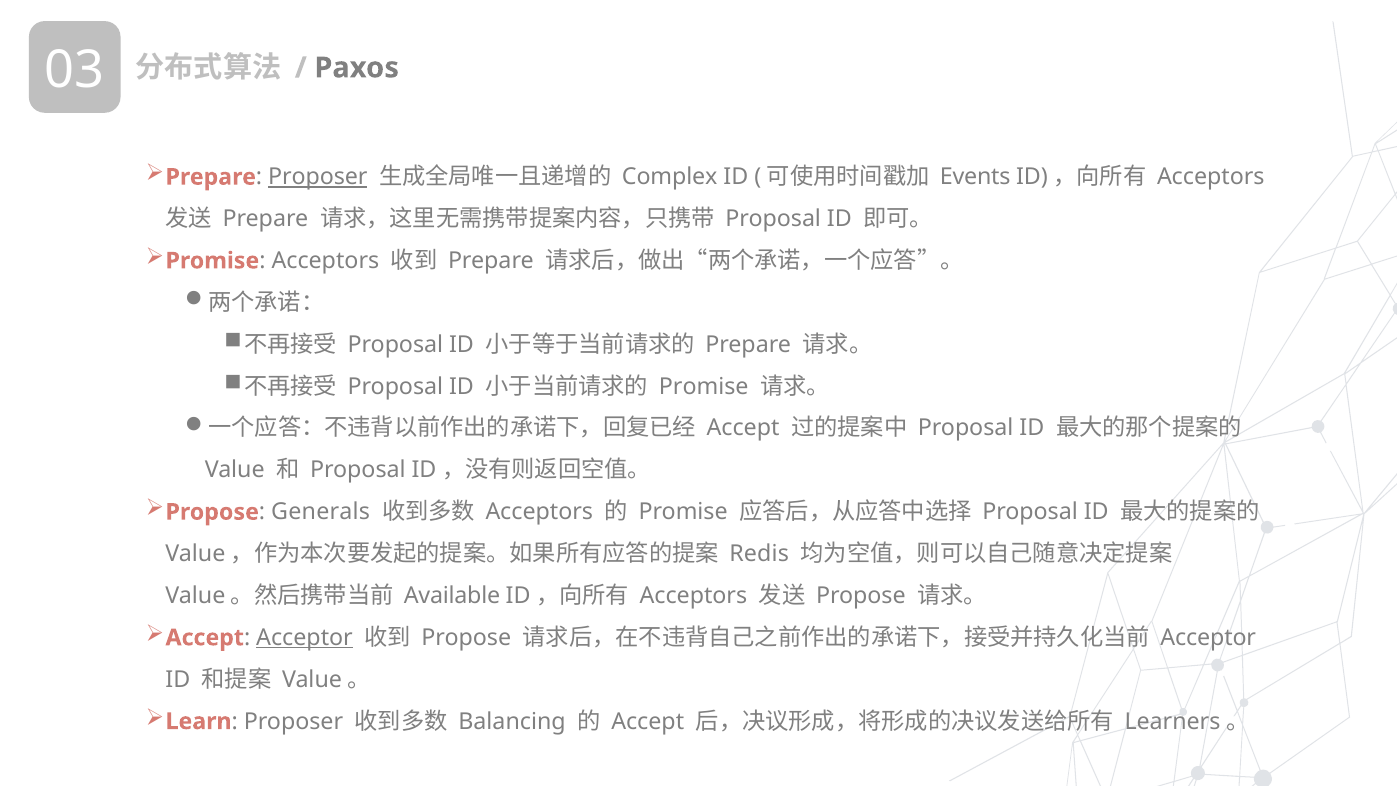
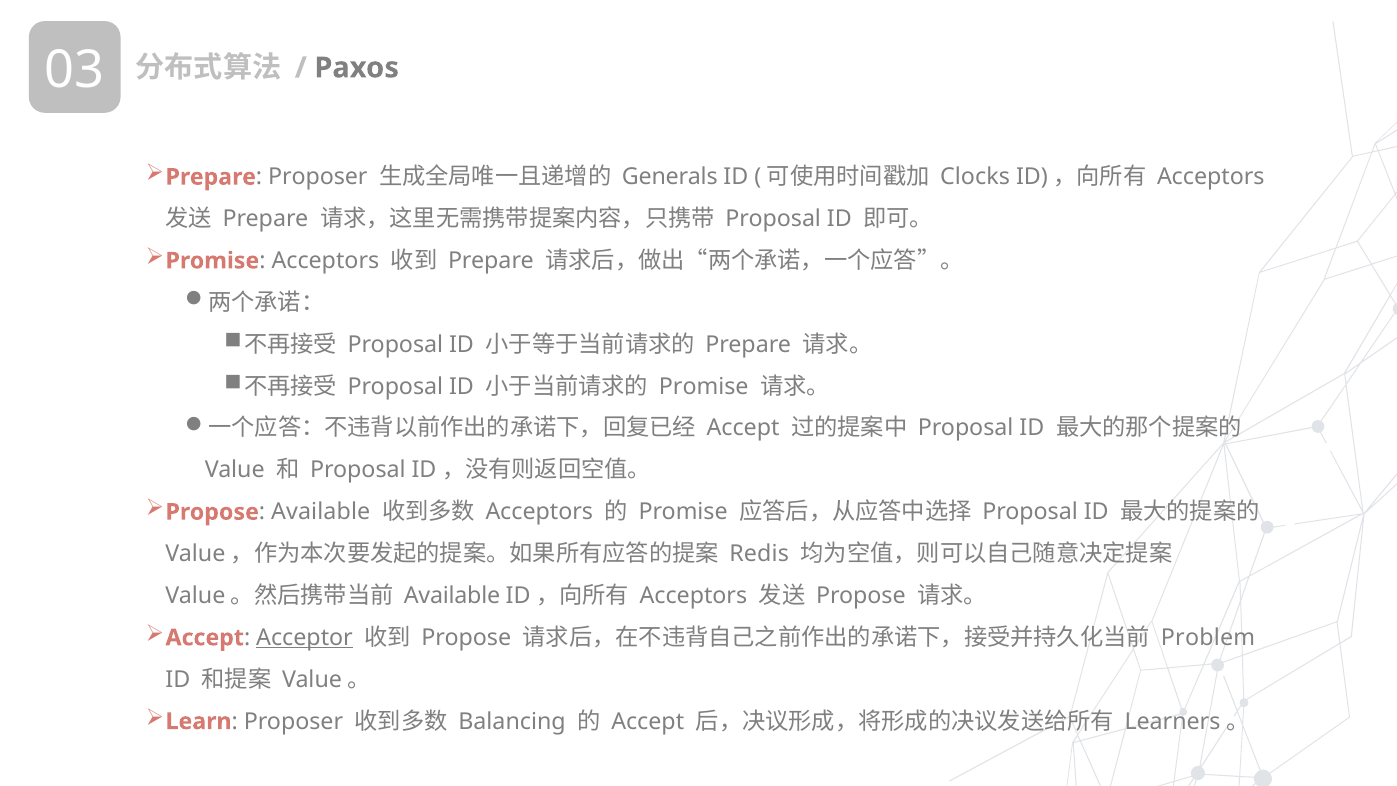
Proposer at (318, 177) underline: present -> none
Complex: Complex -> Generals
Events: Events -> Clocks
Propose Generals: Generals -> Available
Acceptor at (1208, 638): Acceptor -> Problem
